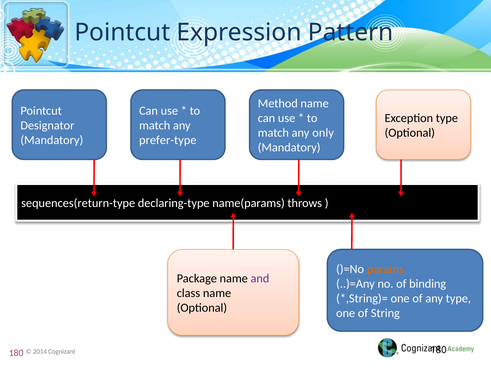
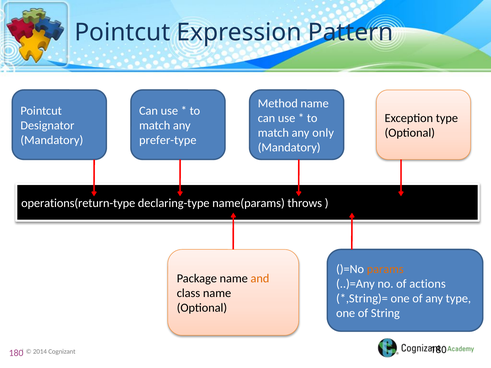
sequences(return-type: sequences(return-type -> operations(return-type
and colour: purple -> orange
binding: binding -> actions
